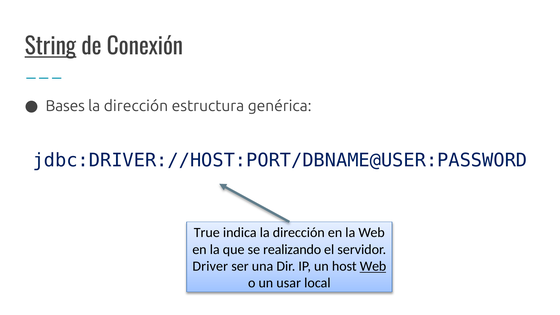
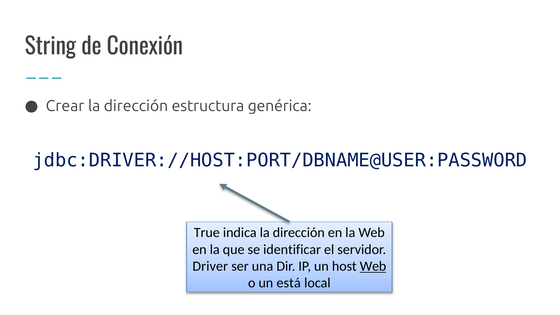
String underline: present -> none
Bases: Bases -> Crear
realizando: realizando -> identificar
usar: usar -> está
